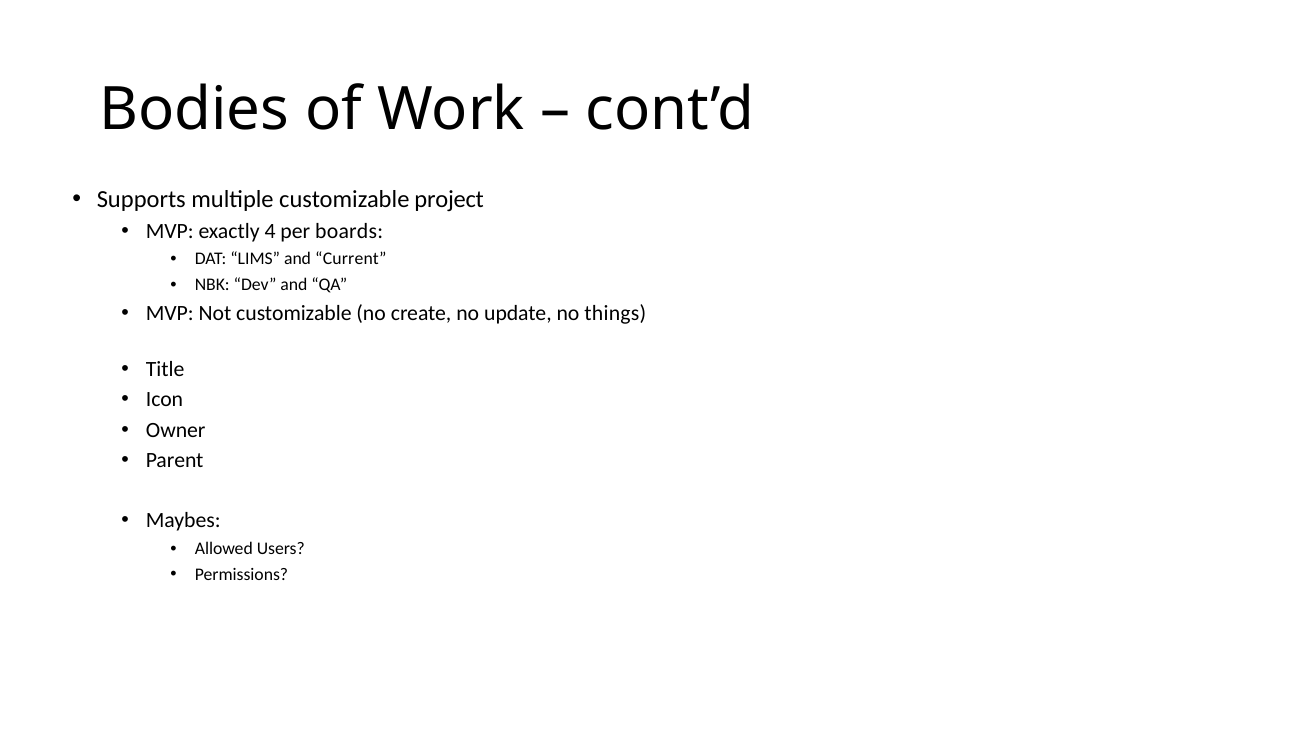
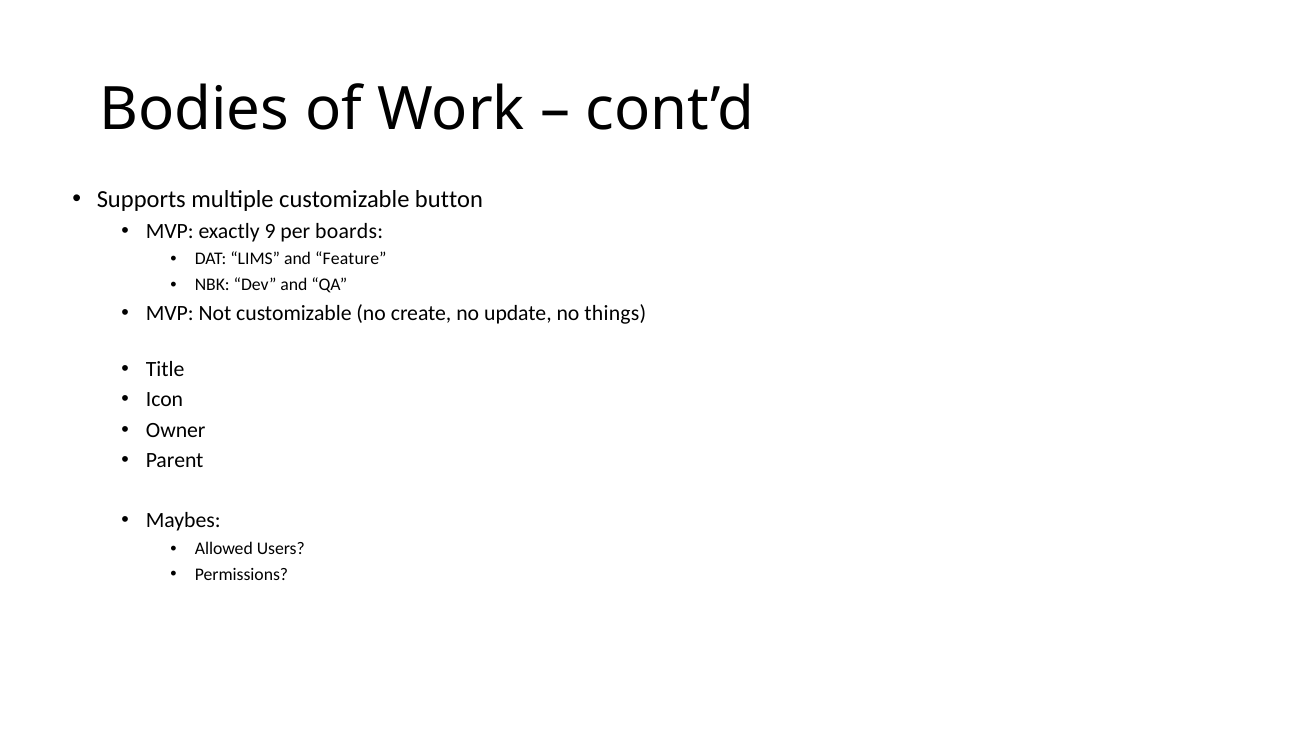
project: project -> button
4: 4 -> 9
Current: Current -> Feature
